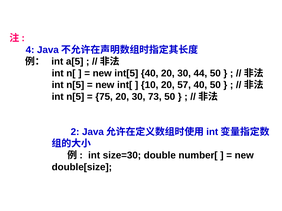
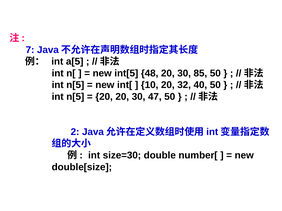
4: 4 -> 7
int[5 40: 40 -> 48
44: 44 -> 85
57: 57 -> 32
75 at (104, 97): 75 -> 20
73: 73 -> 47
